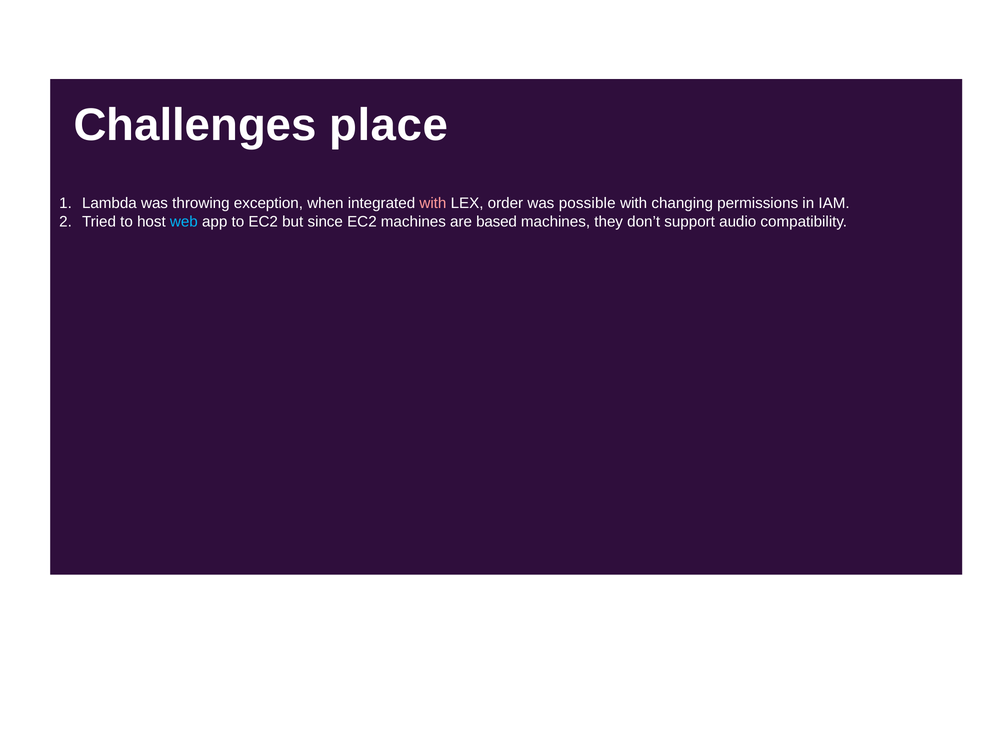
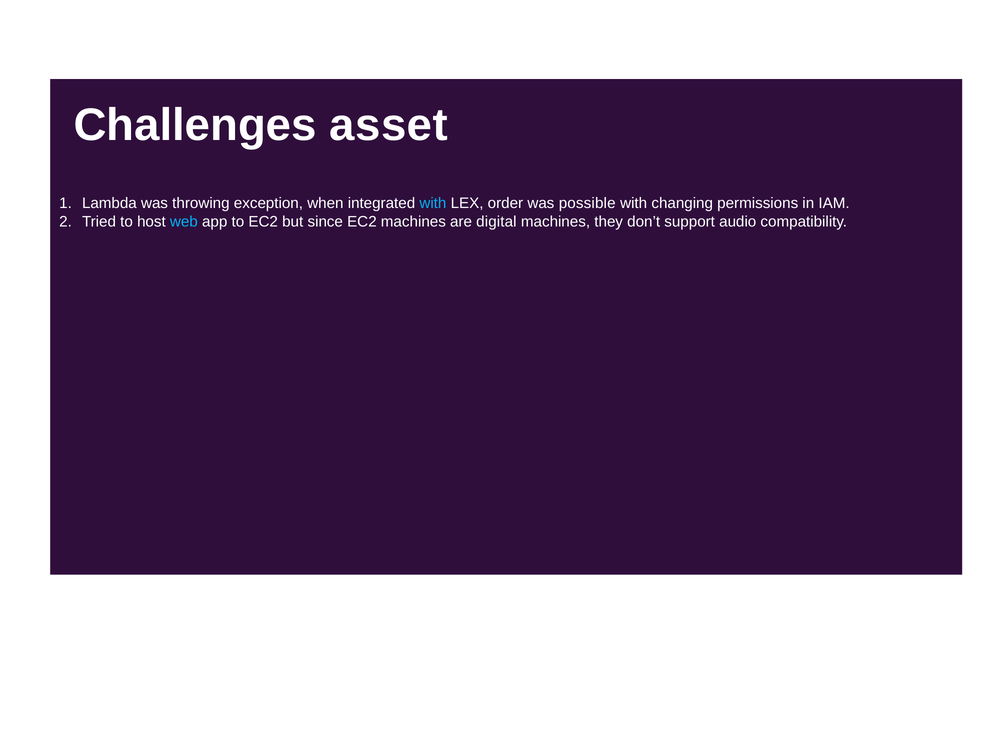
place: place -> asset
with at (433, 203) colour: pink -> light blue
based: based -> digital
